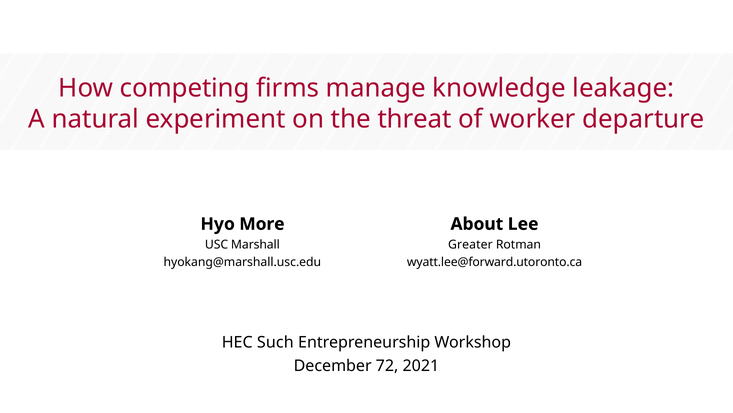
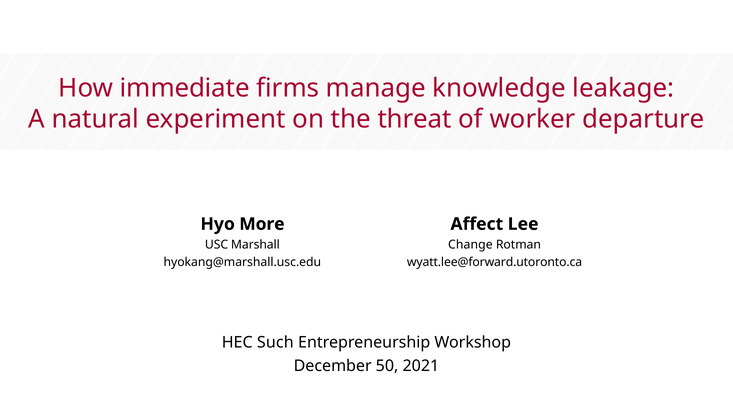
competing: competing -> immediate
About: About -> Affect
Greater: Greater -> Change
72: 72 -> 50
